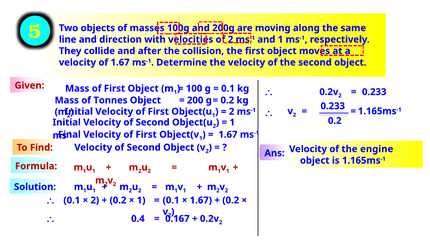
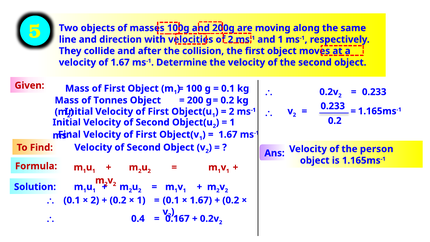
engine: engine -> person
